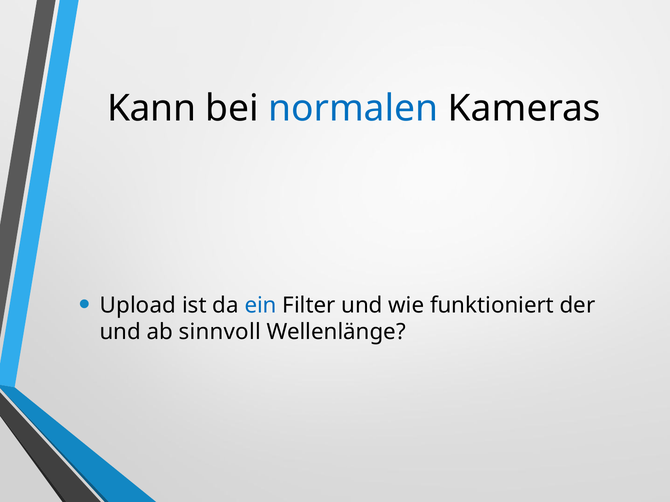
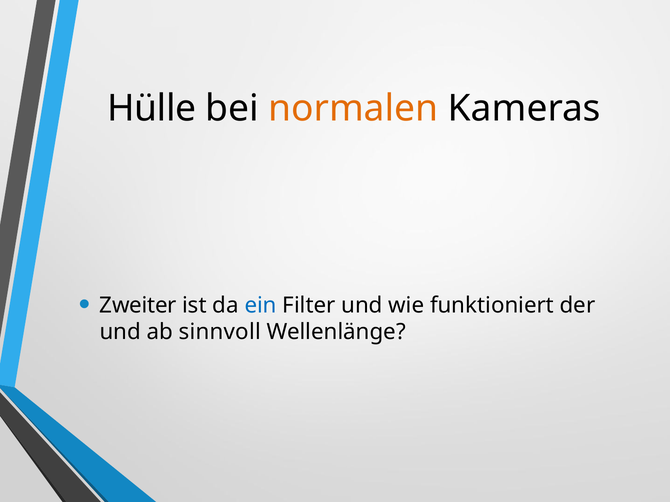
Kann: Kann -> Hülle
normalen colour: blue -> orange
Upload: Upload -> Zweiter
